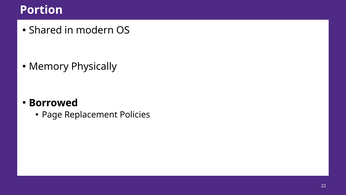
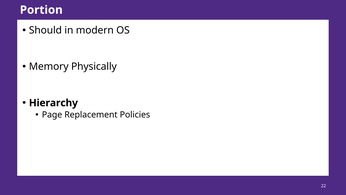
Shared: Shared -> Should
Borrowed: Borrowed -> Hierarchy
